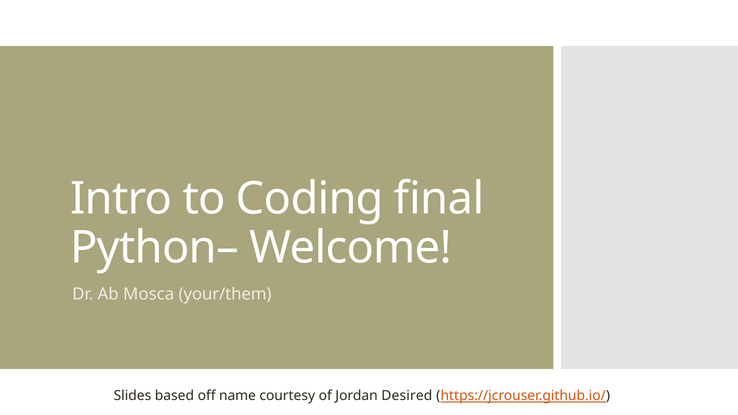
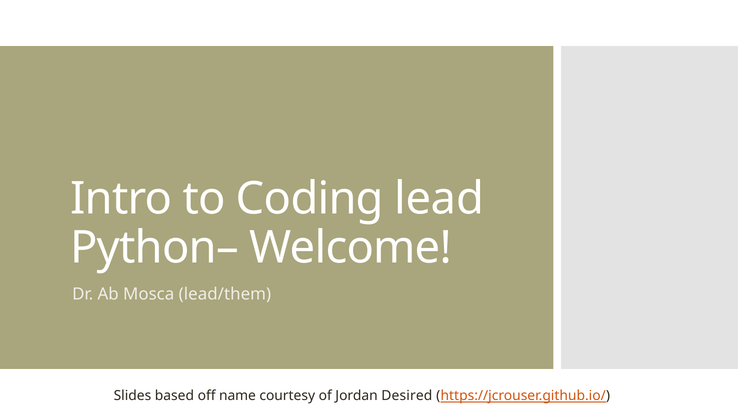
final: final -> lead
your/them: your/them -> lead/them
